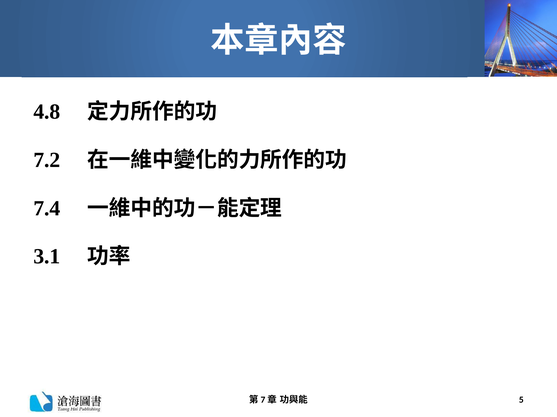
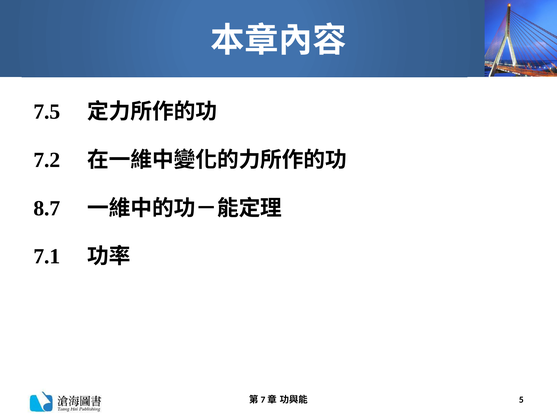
4.8: 4.8 -> 7.5
7.4: 7.4 -> 8.7
3.1: 3.1 -> 7.1
